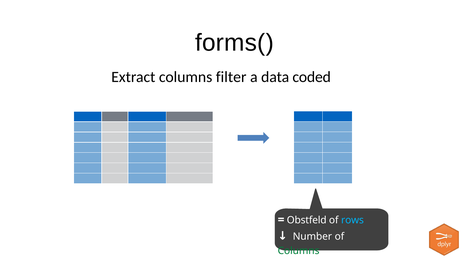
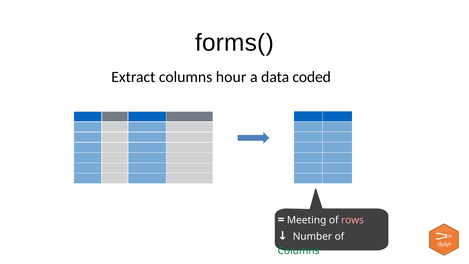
filter: filter -> hour
Obstfeld: Obstfeld -> Meeting
rows colour: light blue -> pink
